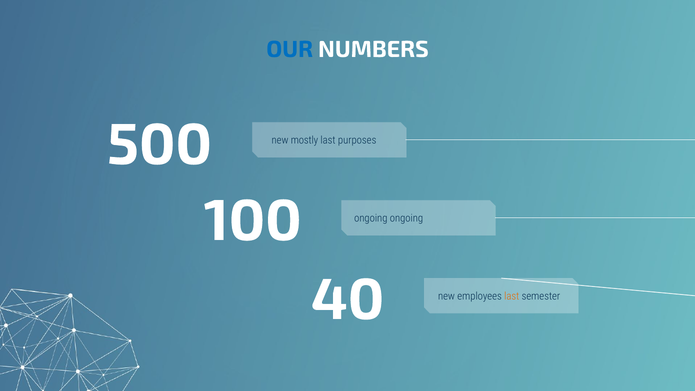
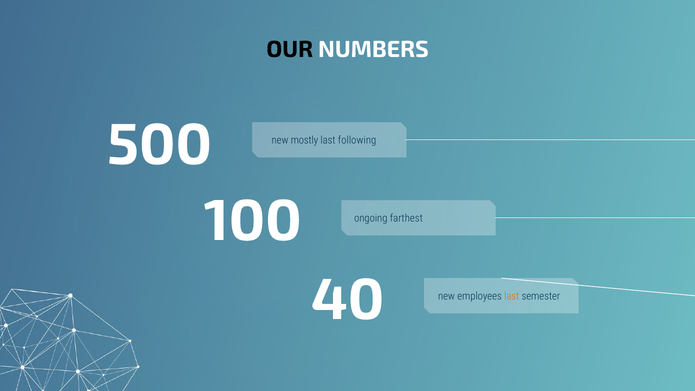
OUR colour: blue -> black
purposes: purposes -> following
ongoing ongoing: ongoing -> farthest
